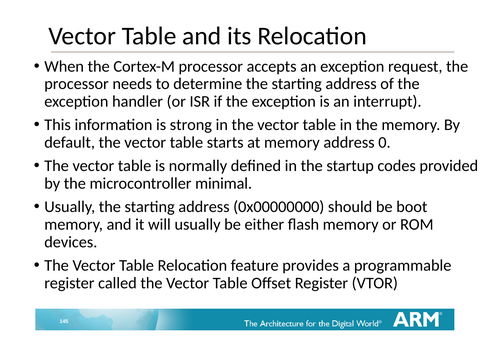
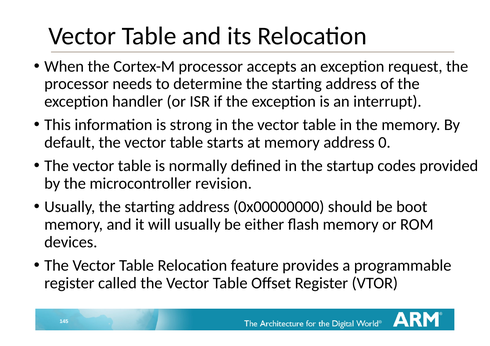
minimal: minimal -> revision
